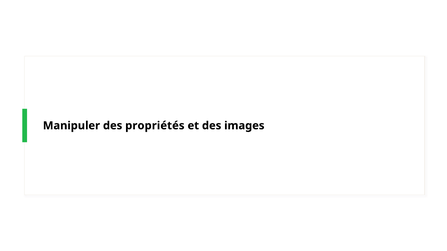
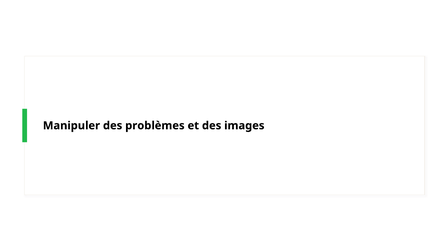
propriétés: propriétés -> problèmes
